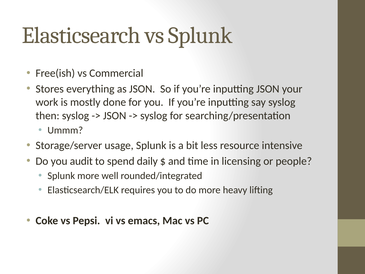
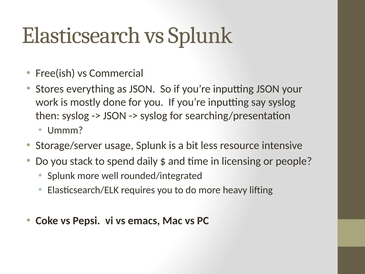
audit: audit -> stack
